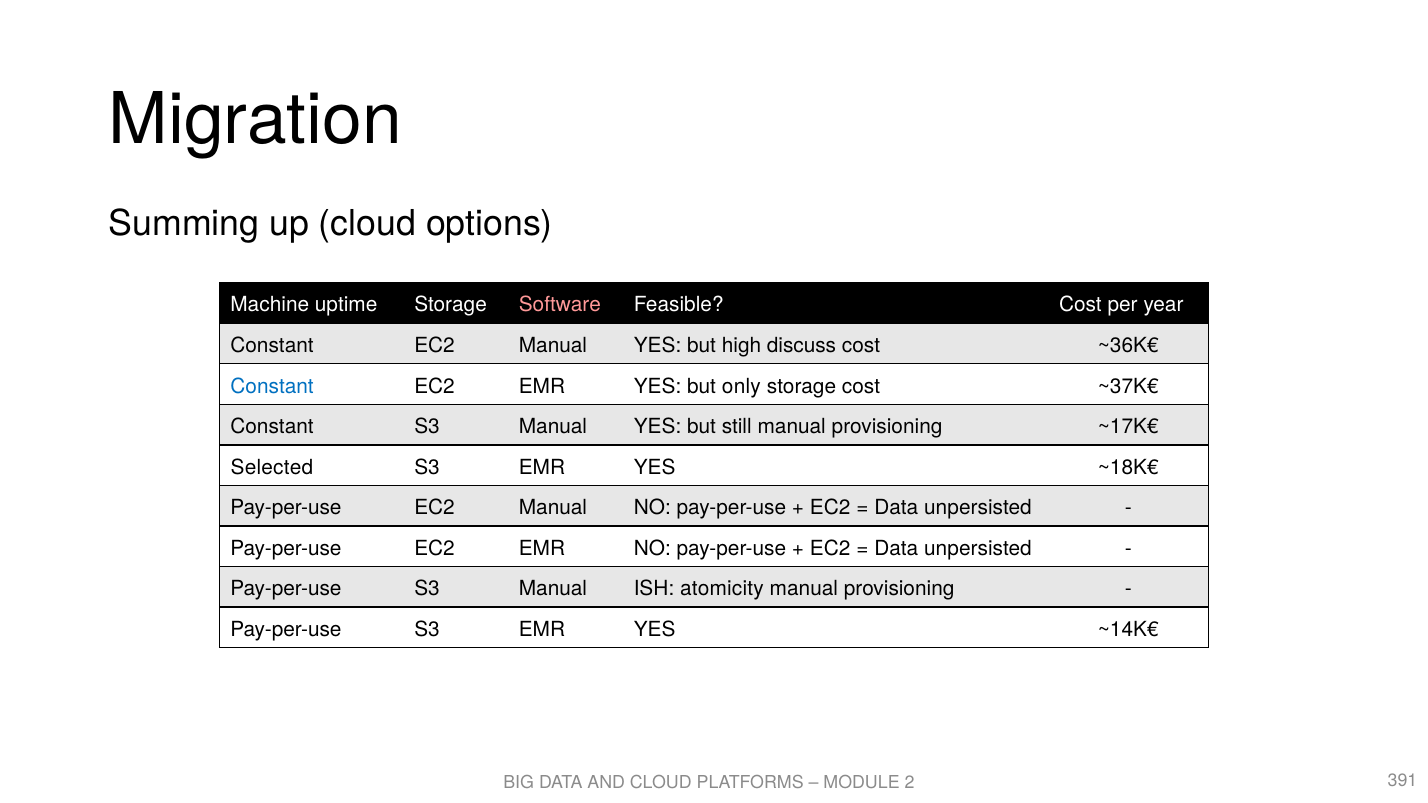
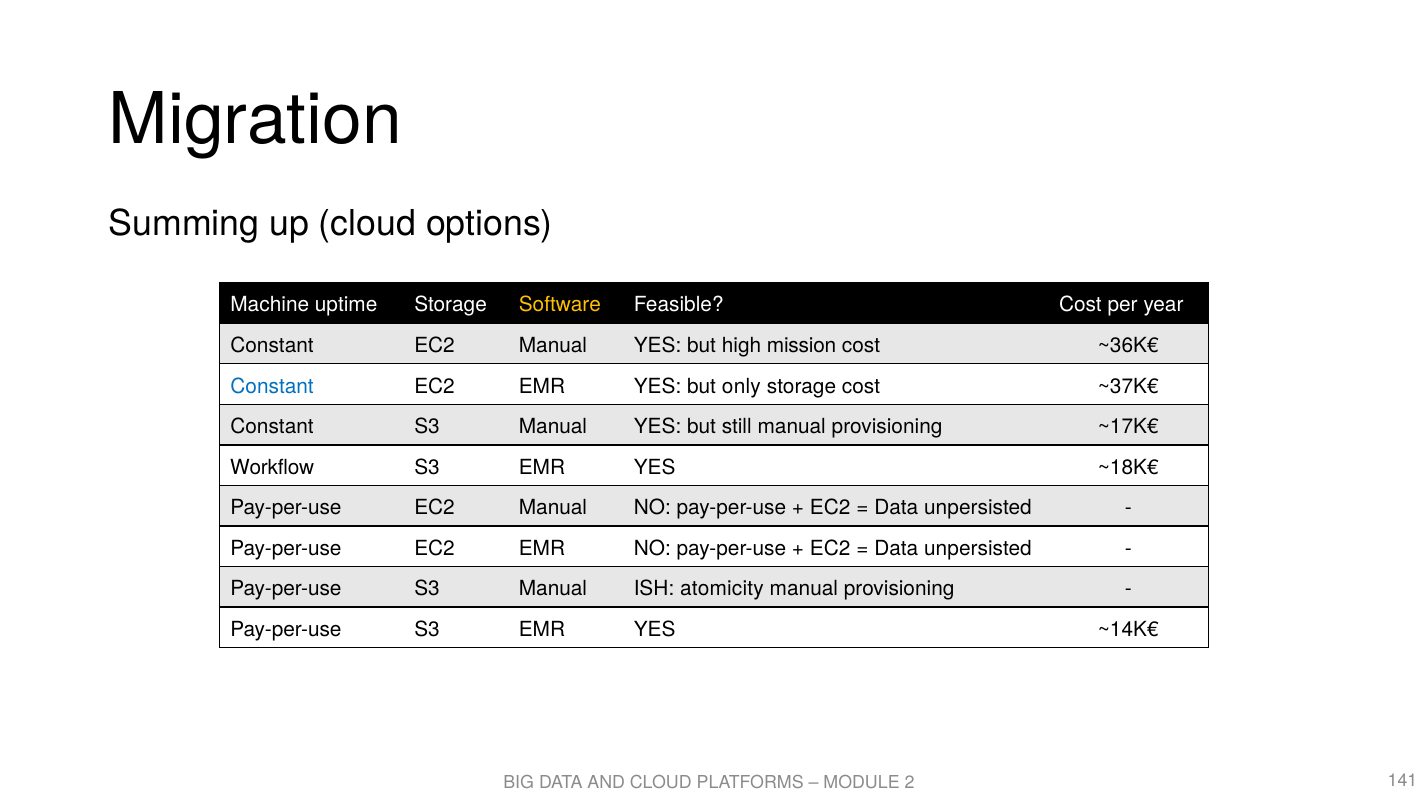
Software colour: pink -> yellow
discuss: discuss -> mission
Selected: Selected -> Workflow
391: 391 -> 141
